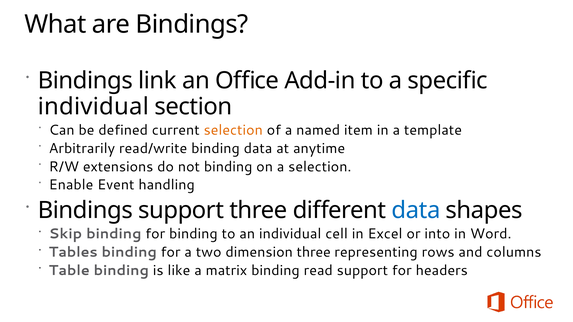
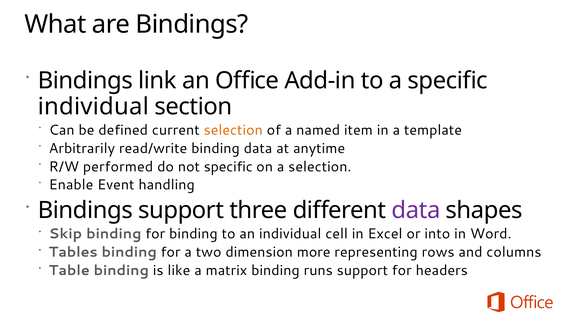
extensions: extensions -> performed
not binding: binding -> specific
data at (416, 210) colour: blue -> purple
dimension three: three -> more
read: read -> runs
